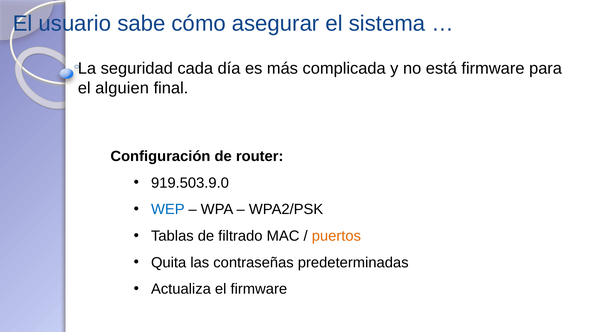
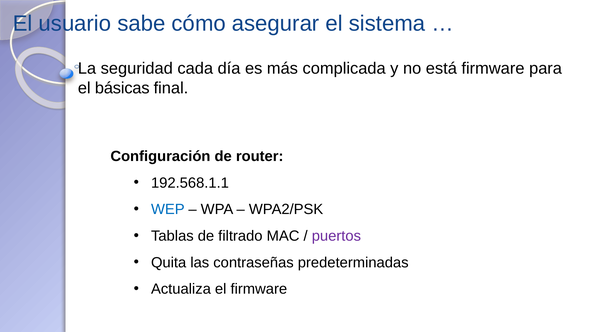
alguien: alguien -> básicas
919.503.9.0: 919.503.9.0 -> 192.568.1.1
puertos colour: orange -> purple
